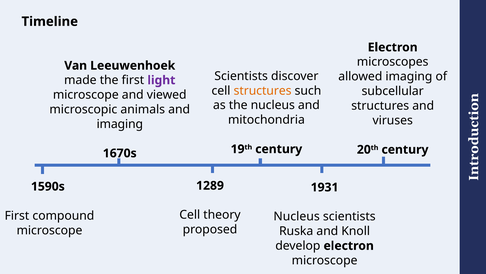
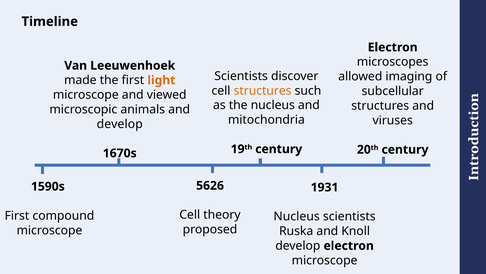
light colour: purple -> orange
imaging at (120, 124): imaging -> develop
1289: 1289 -> 5626
